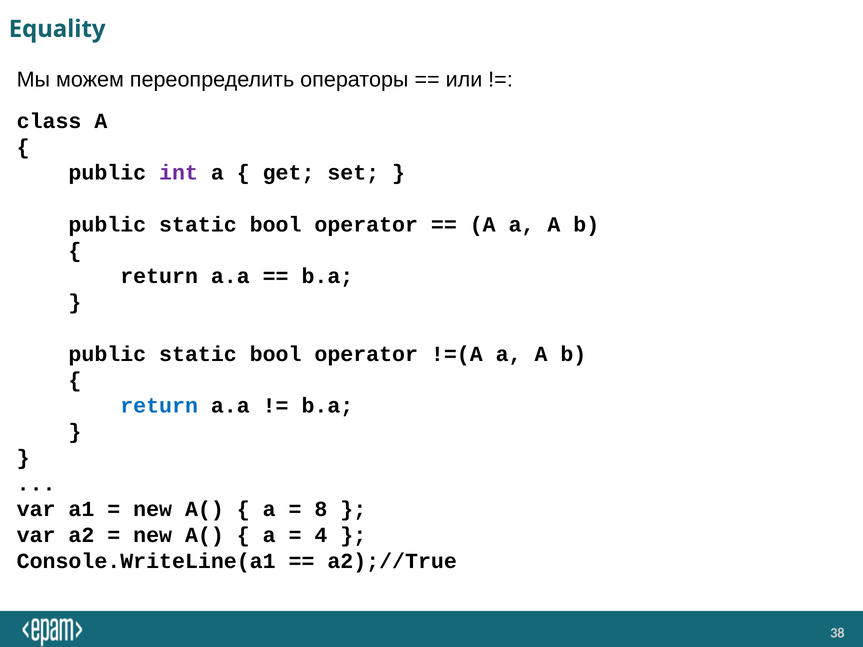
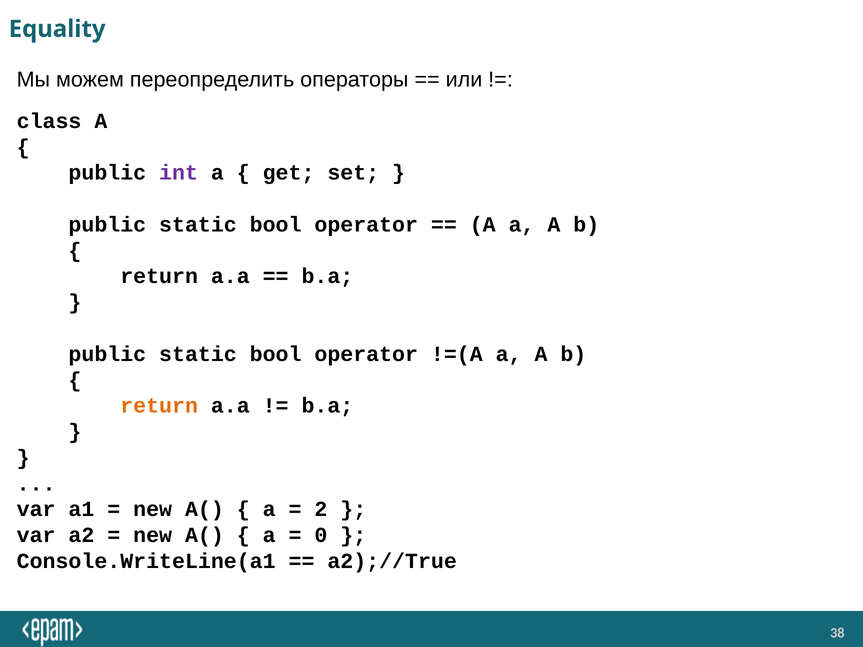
return at (159, 406) colour: blue -> orange
8: 8 -> 2
4: 4 -> 0
